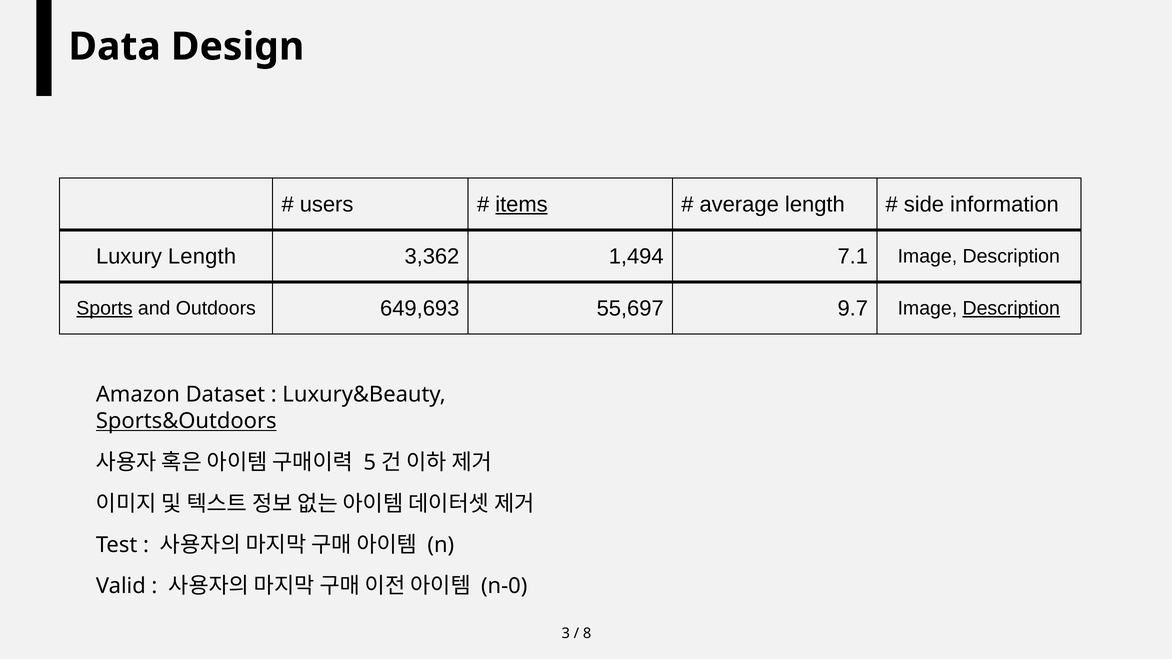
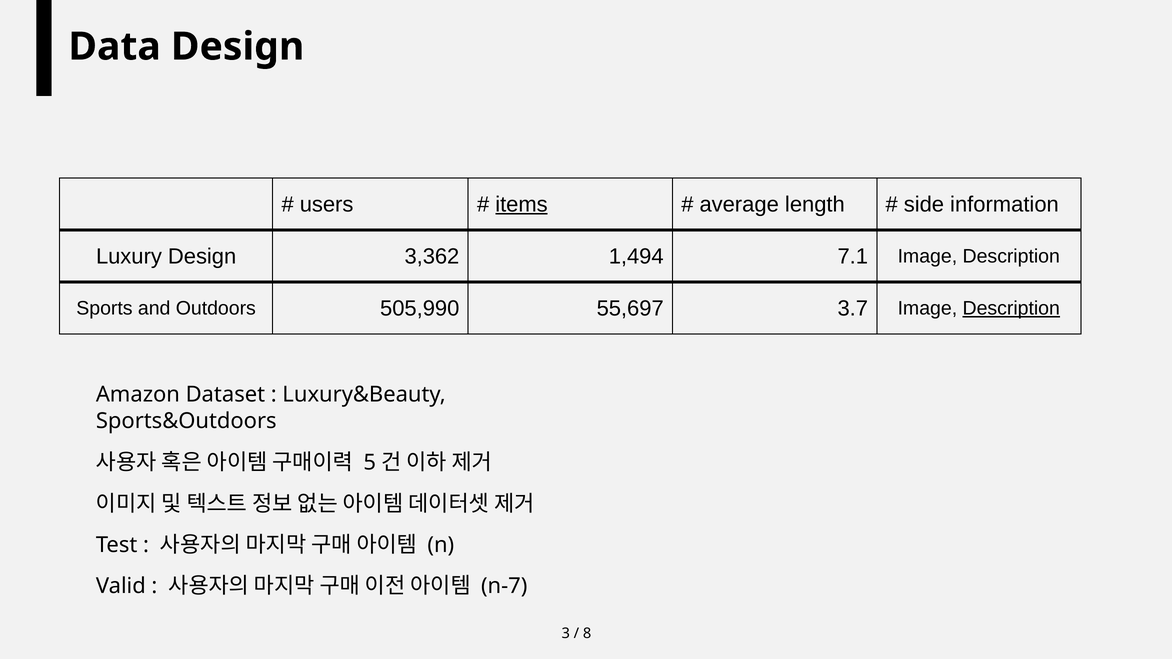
Luxury Length: Length -> Design
Sports underline: present -> none
649,693: 649,693 -> 505,990
9.7: 9.7 -> 3.7
Sports&Outdoors underline: present -> none
n-0: n-0 -> n-7
